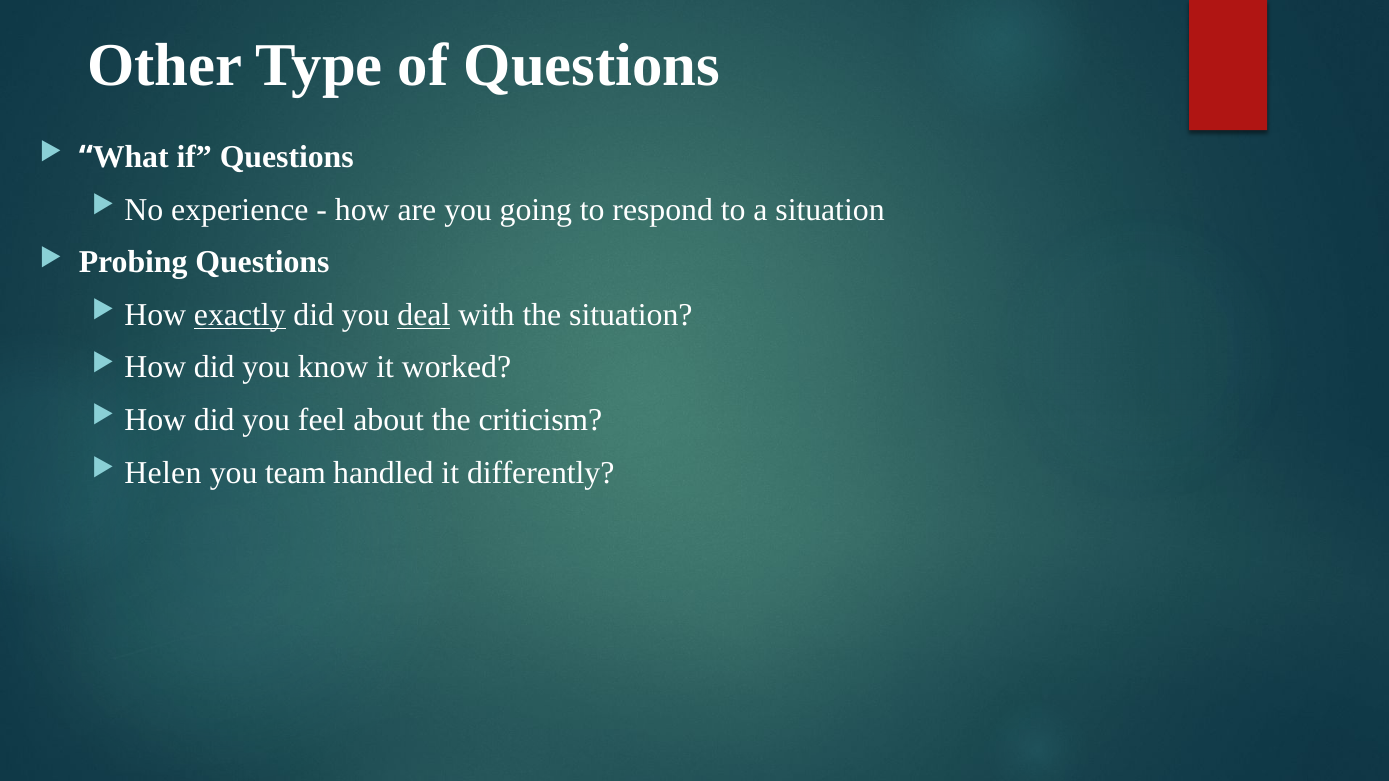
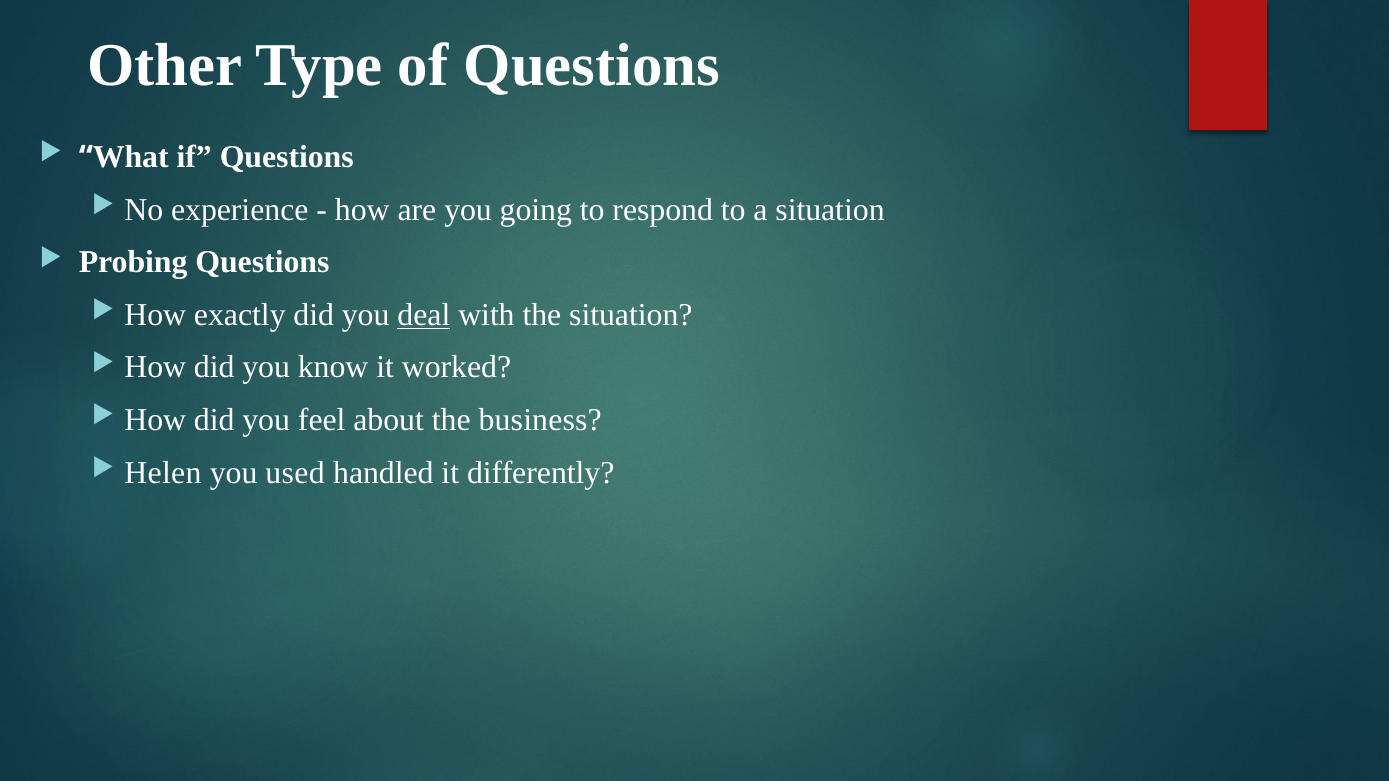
exactly underline: present -> none
criticism: criticism -> business
team: team -> used
